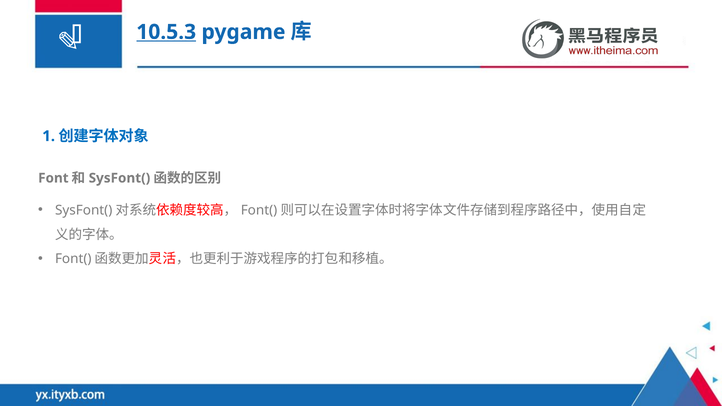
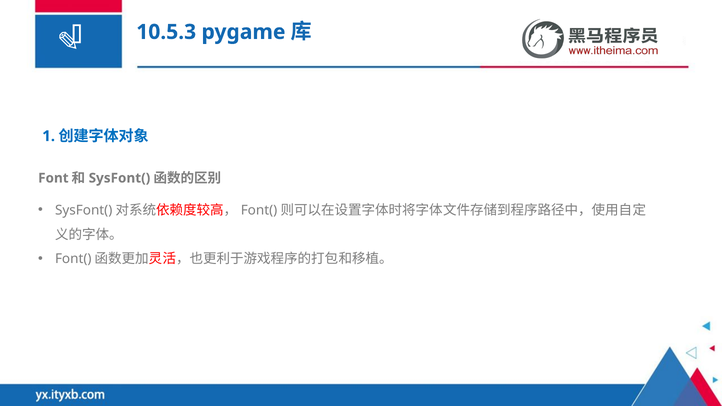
10.5.3 underline: present -> none
